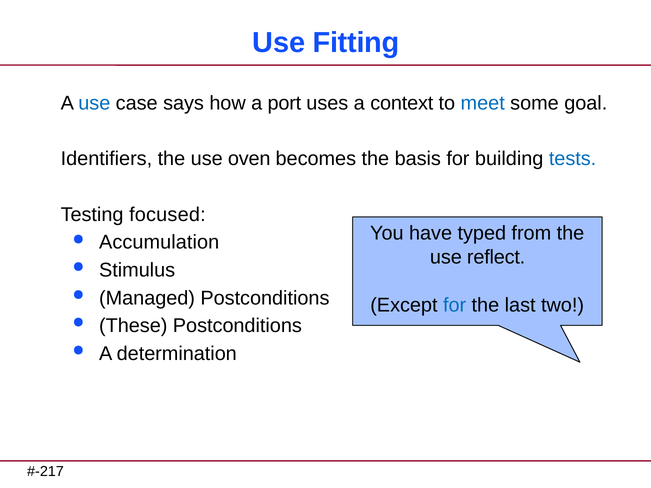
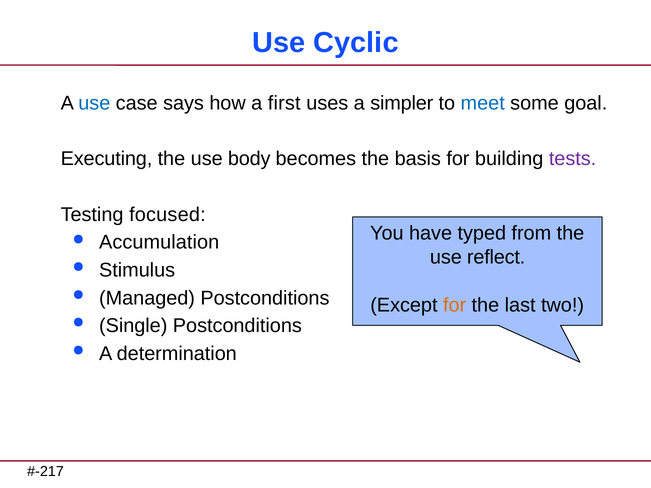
Fitting: Fitting -> Cyclic
port: port -> first
context: context -> simpler
Identifiers: Identifiers -> Executing
oven: oven -> body
tests colour: blue -> purple
for at (455, 305) colour: blue -> orange
These: These -> Single
